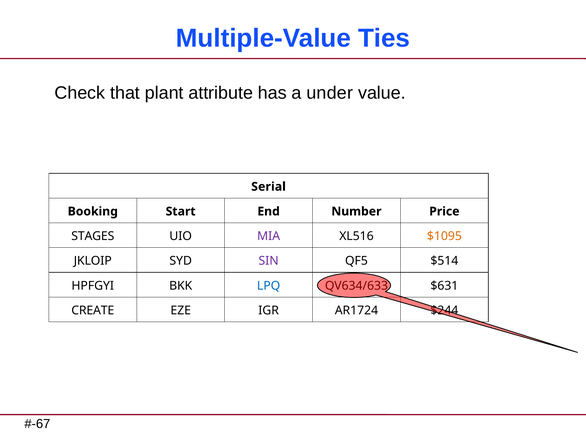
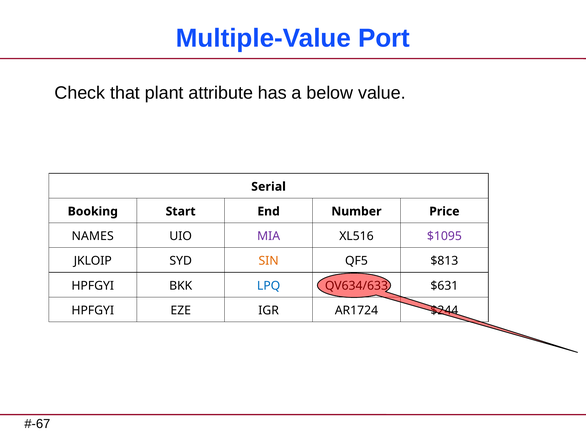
Ties: Ties -> Port
under: under -> below
STAGES: STAGES -> NAMES
$1095 colour: orange -> purple
SIN colour: purple -> orange
$514: $514 -> $813
CREATE at (93, 311): CREATE -> HPFGYI
